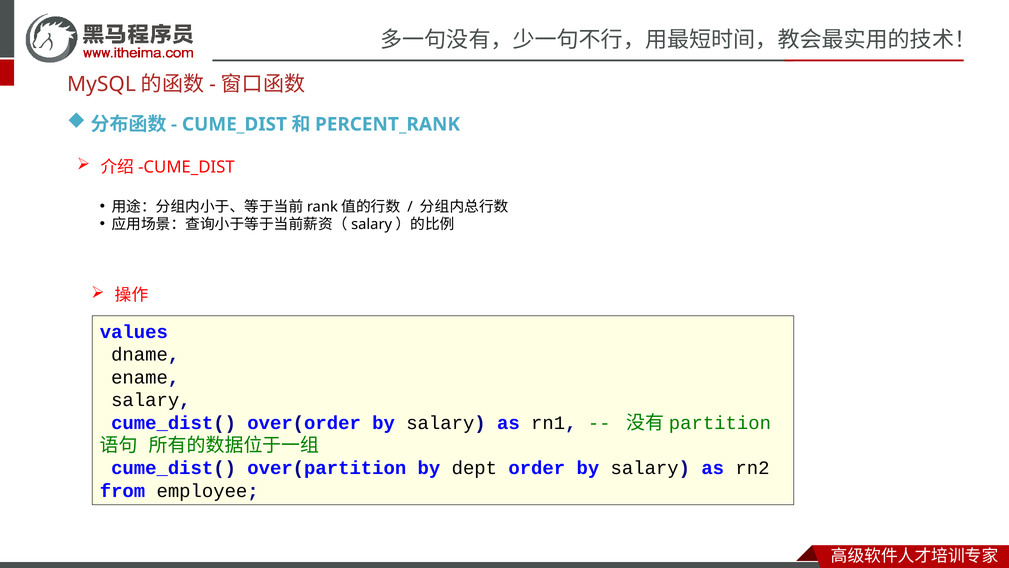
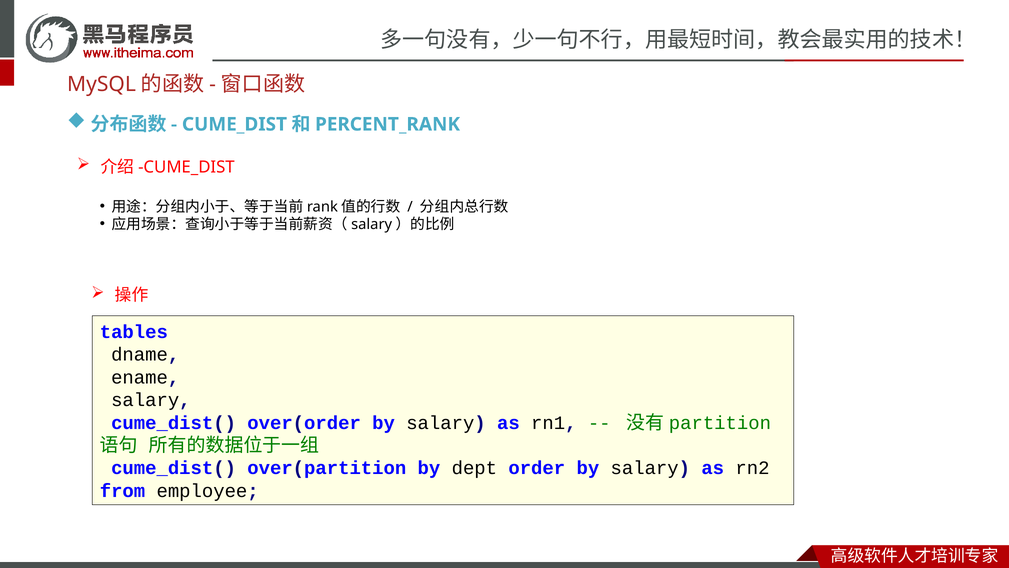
values: values -> tables
